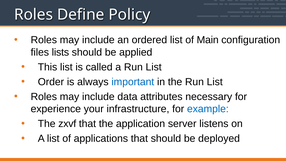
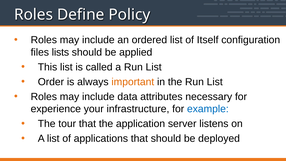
Main: Main -> Itself
important colour: blue -> orange
zxvf: zxvf -> tour
